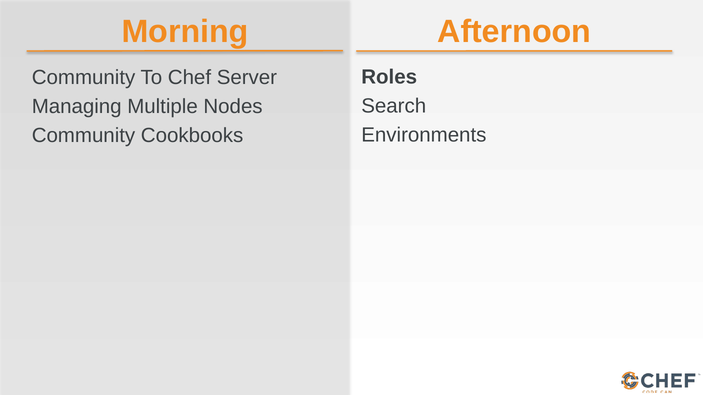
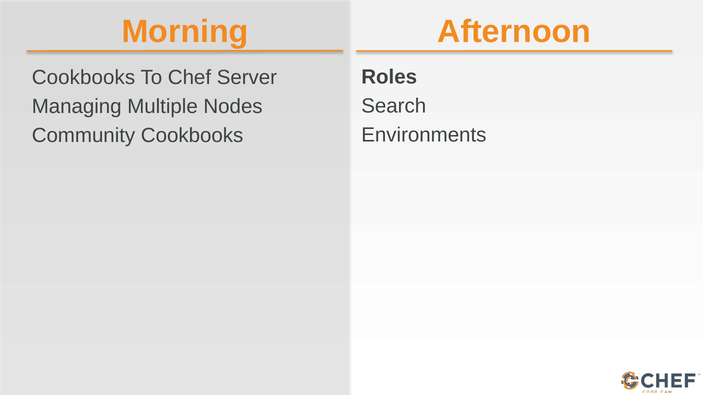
Community at (84, 78): Community -> Cookbooks
